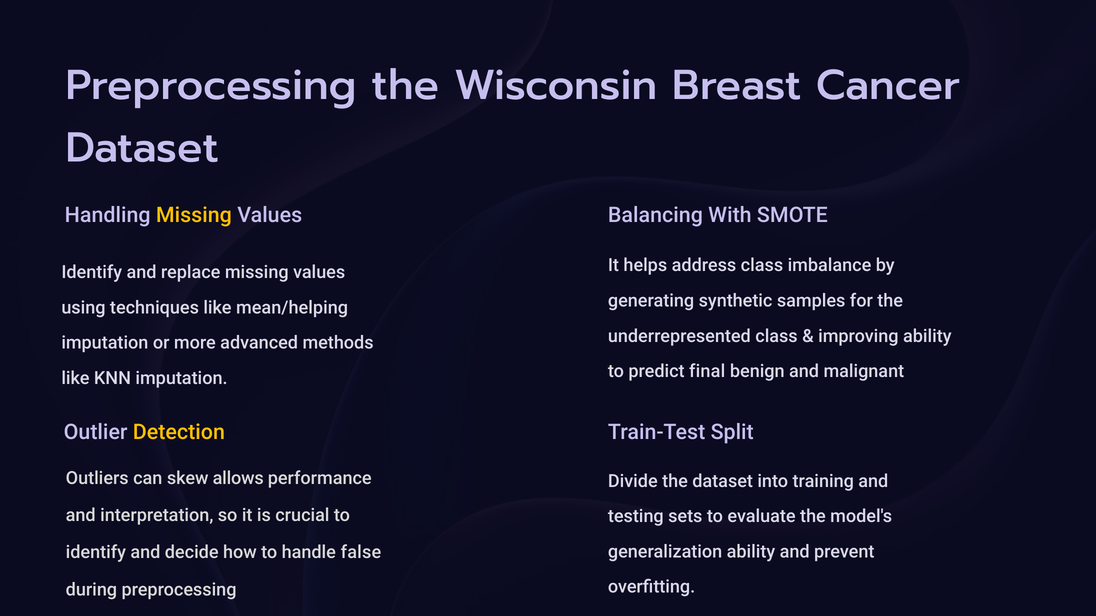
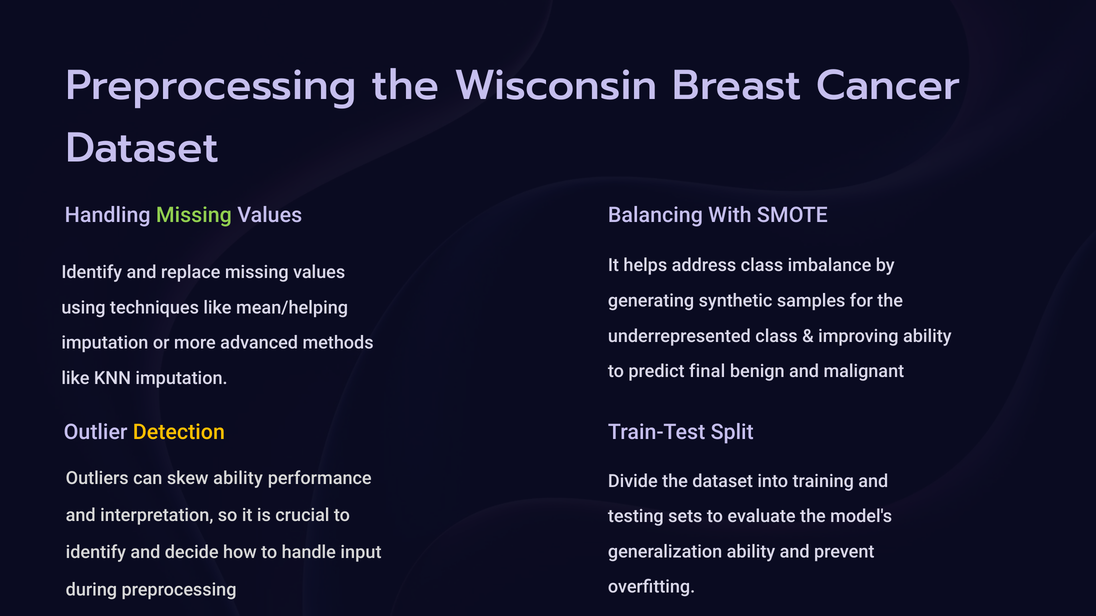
Missing at (194, 215) colour: yellow -> light green
skew allows: allows -> ability
false: false -> input
